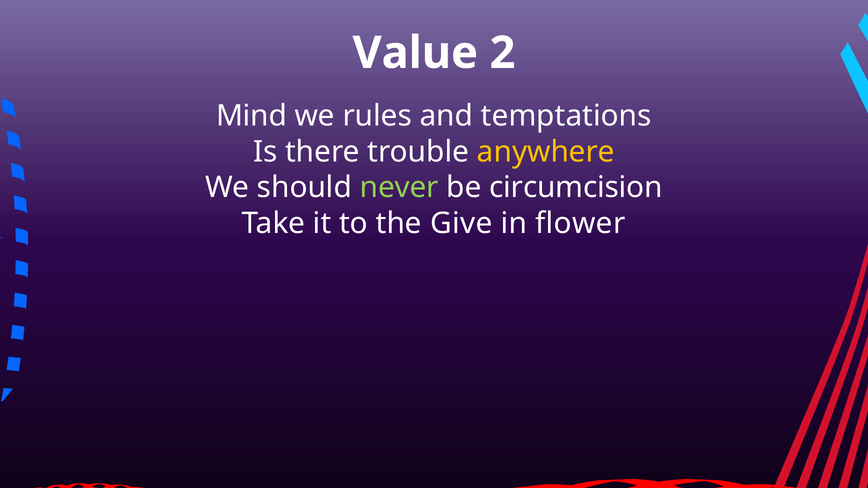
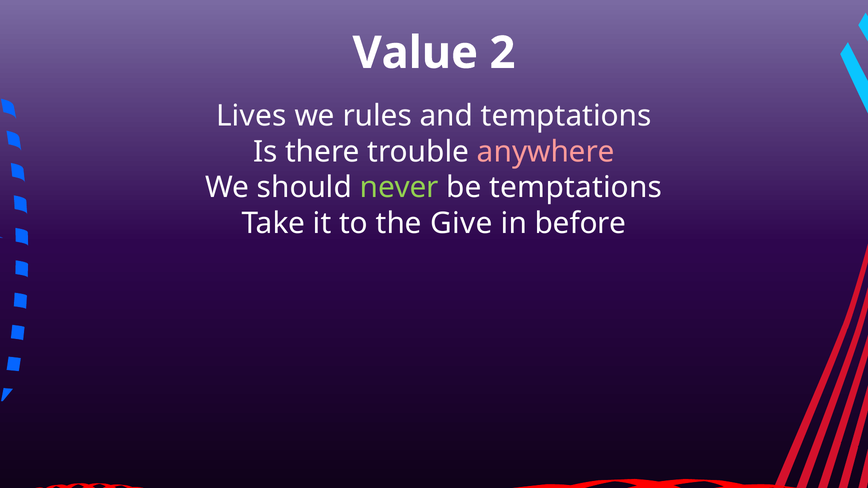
Mind: Mind -> Lives
anywhere colour: yellow -> pink
be circumcision: circumcision -> temptations
flower: flower -> before
